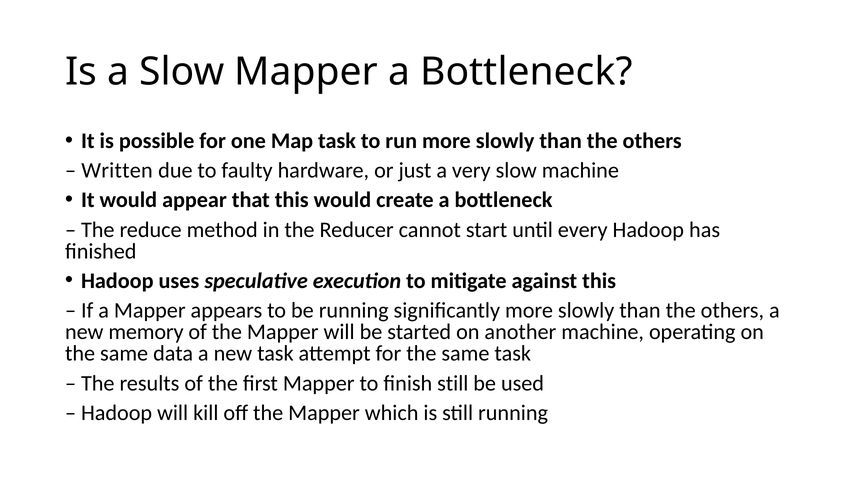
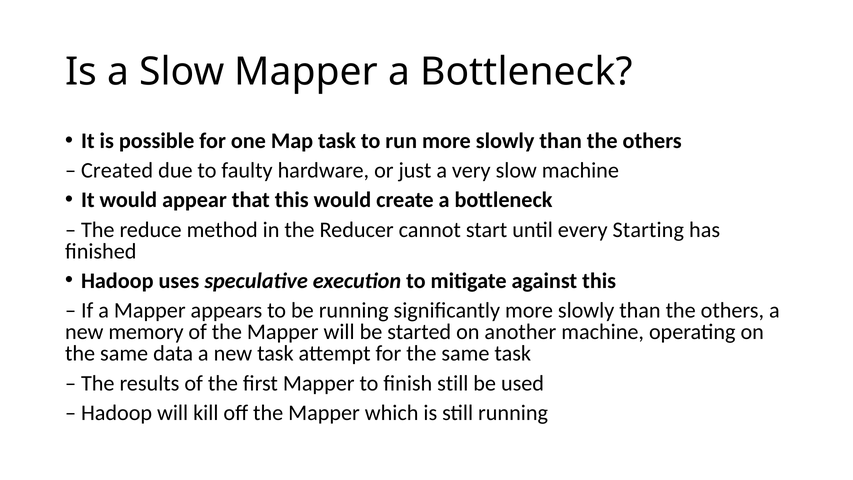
Written: Written -> Created
every Hadoop: Hadoop -> Starting
